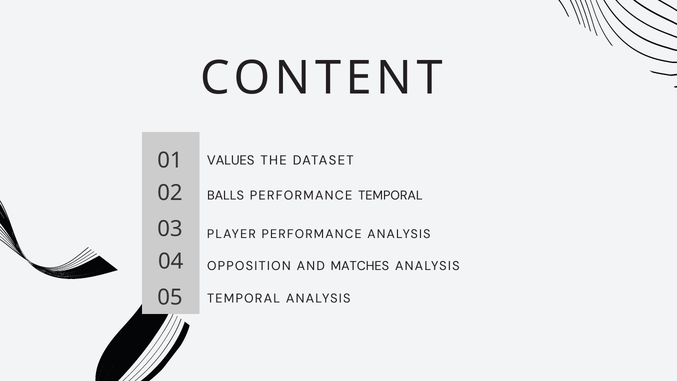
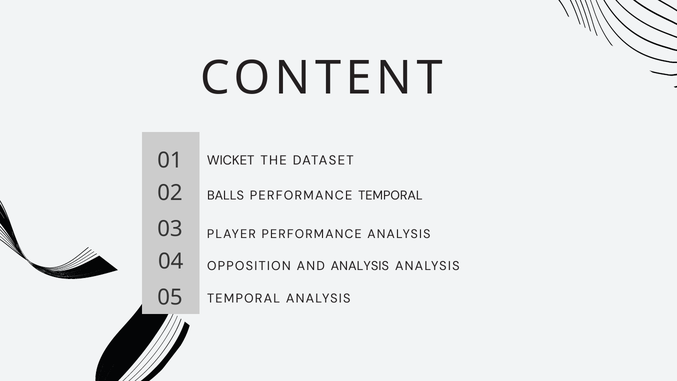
VALUES: VALUES -> WICKET
AND MATCHES: MATCHES -> ANALYSIS
